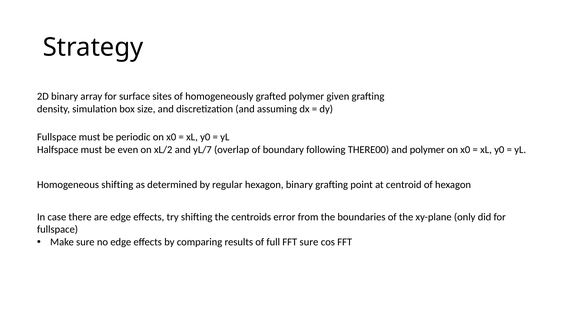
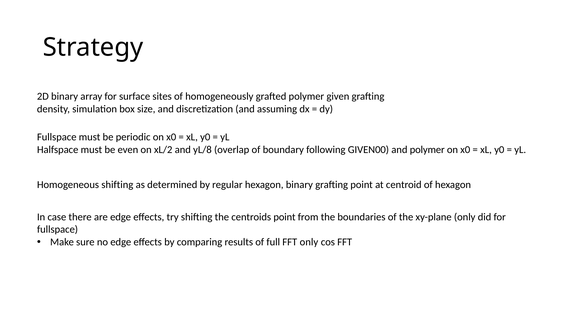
yL/7: yL/7 -> yL/8
THERE00: THERE00 -> GIVEN00
centroids error: error -> point
FFT sure: sure -> only
